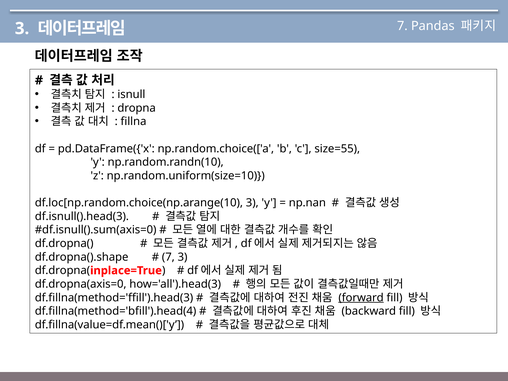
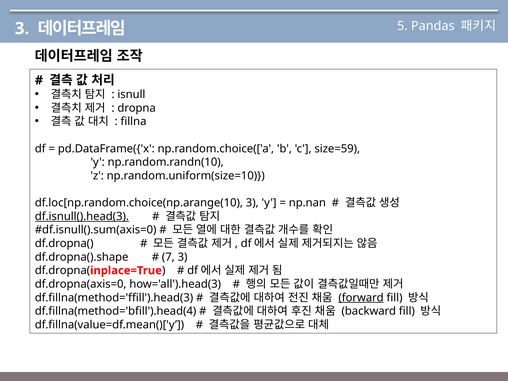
7 at (402, 26): 7 -> 5
size=55: size=55 -> size=59
df.isnull().head(3 underline: none -> present
